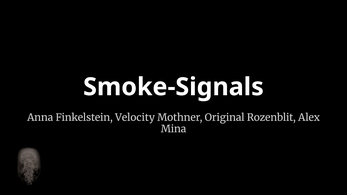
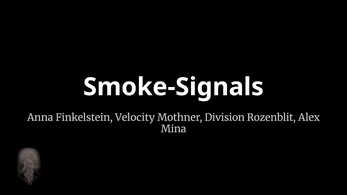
Original: Original -> Division
